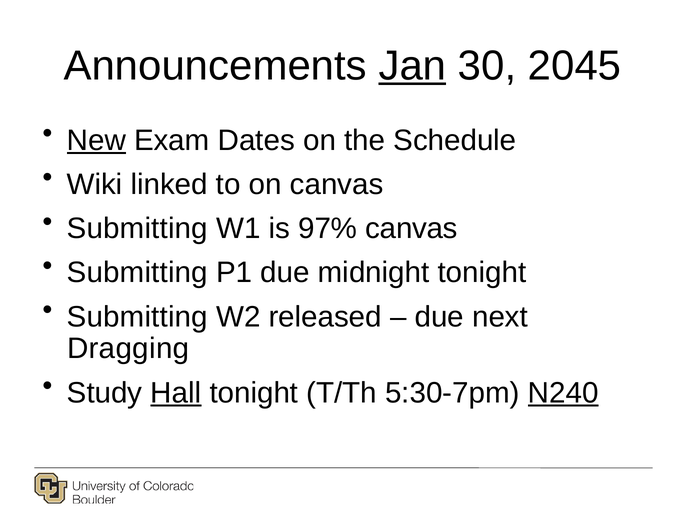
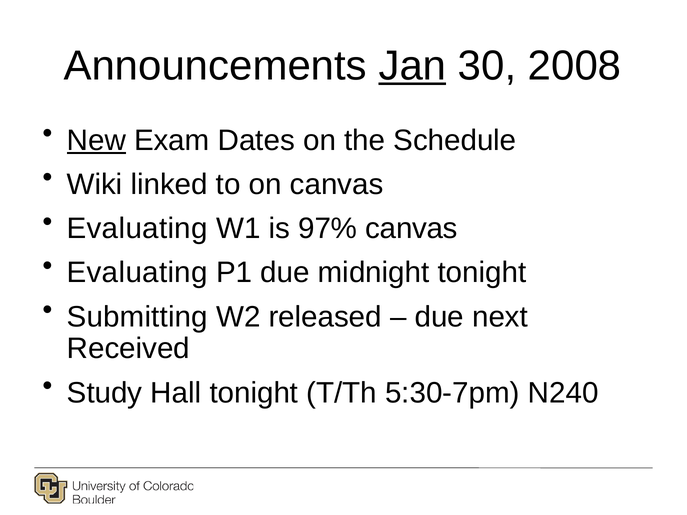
2045: 2045 -> 2008
Submitting at (137, 229): Submitting -> Evaluating
Submitting at (137, 273): Submitting -> Evaluating
Dragging: Dragging -> Received
Hall underline: present -> none
N240 underline: present -> none
